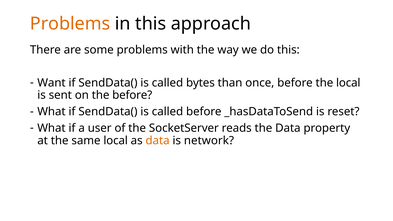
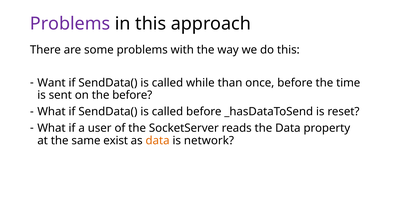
Problems at (70, 24) colour: orange -> purple
bytes: bytes -> while
the local: local -> time
same local: local -> exist
